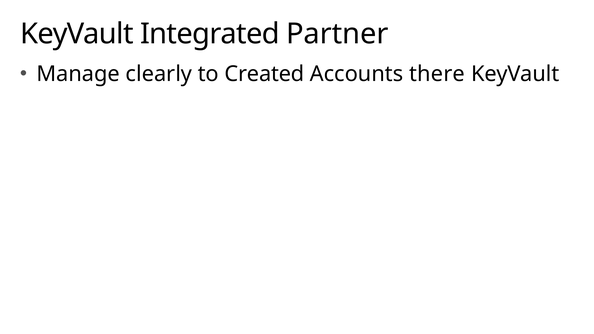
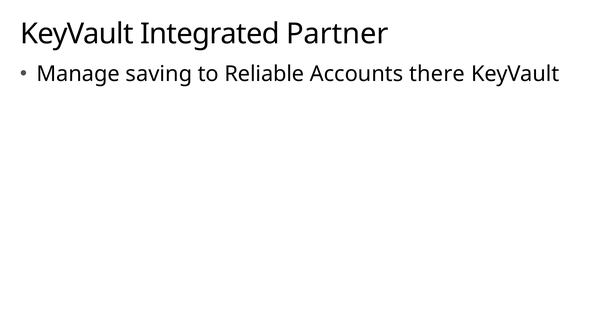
clearly: clearly -> saving
Created: Created -> Reliable
